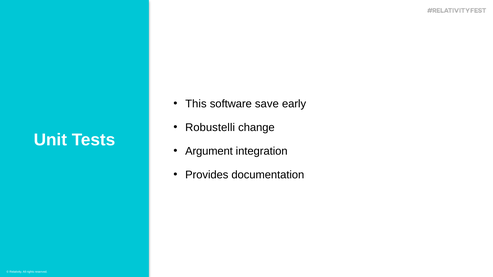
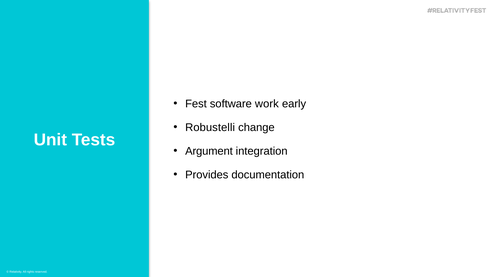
This: This -> Fest
save: save -> work
